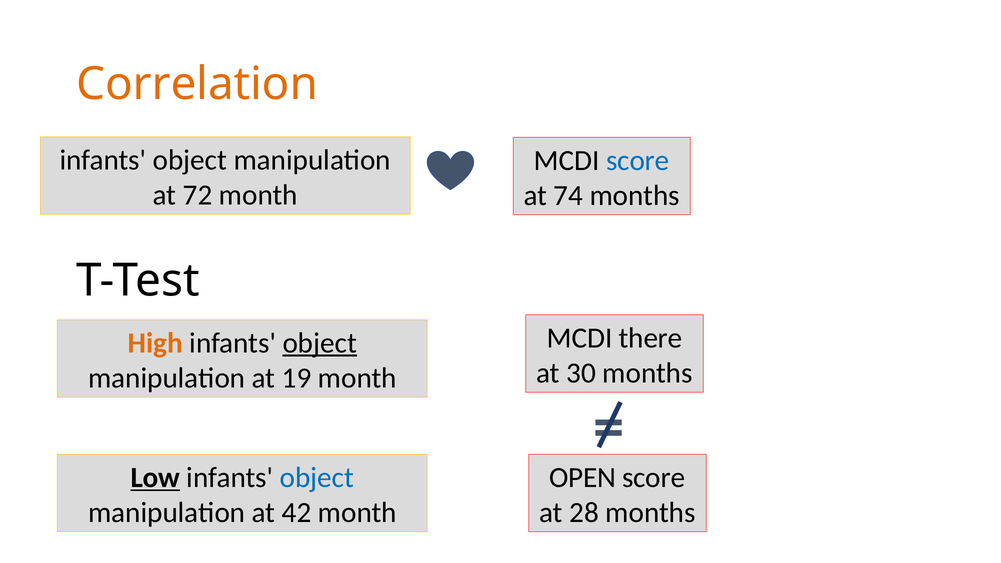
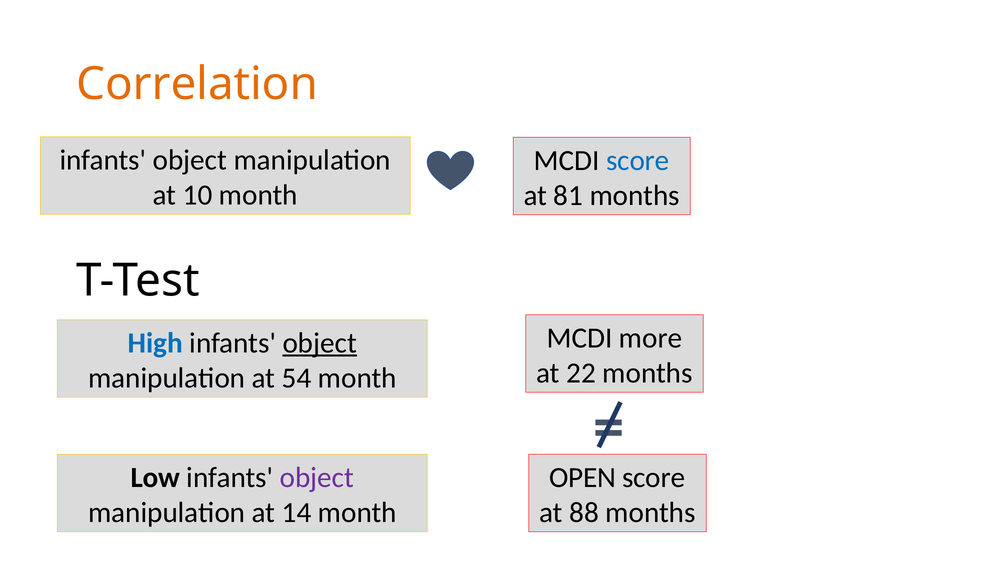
72: 72 -> 10
74: 74 -> 81
there: there -> more
High colour: orange -> blue
30: 30 -> 22
19: 19 -> 54
Low underline: present -> none
object at (317, 478) colour: blue -> purple
42: 42 -> 14
28: 28 -> 88
